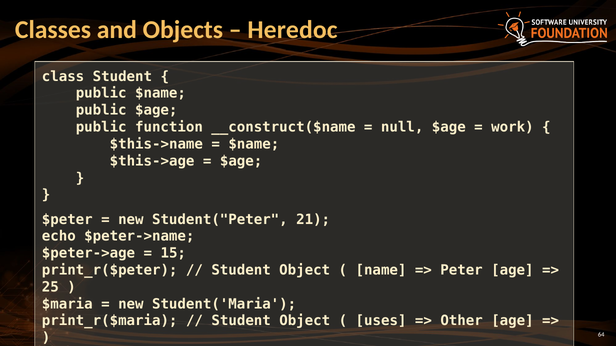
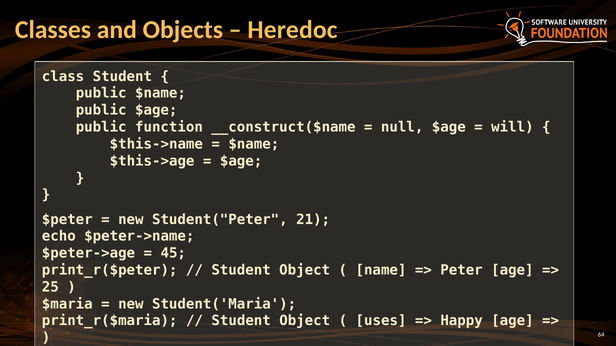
work: work -> will
15: 15 -> 45
Other: Other -> Happy
